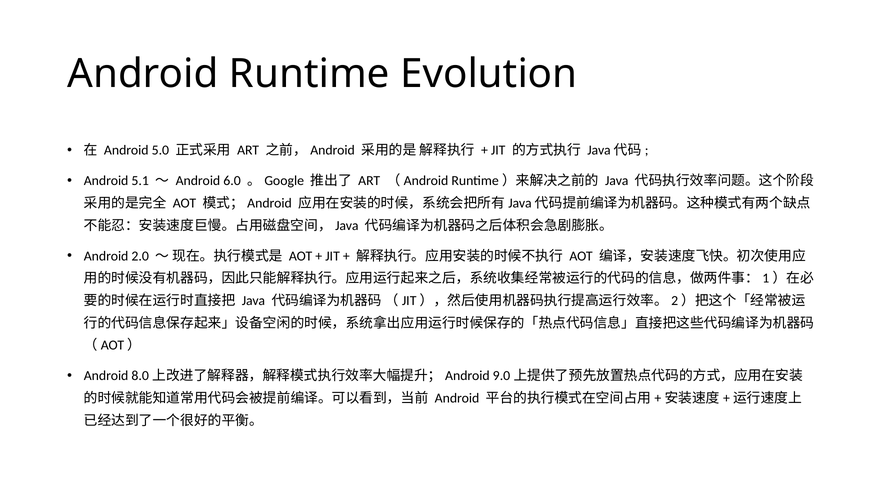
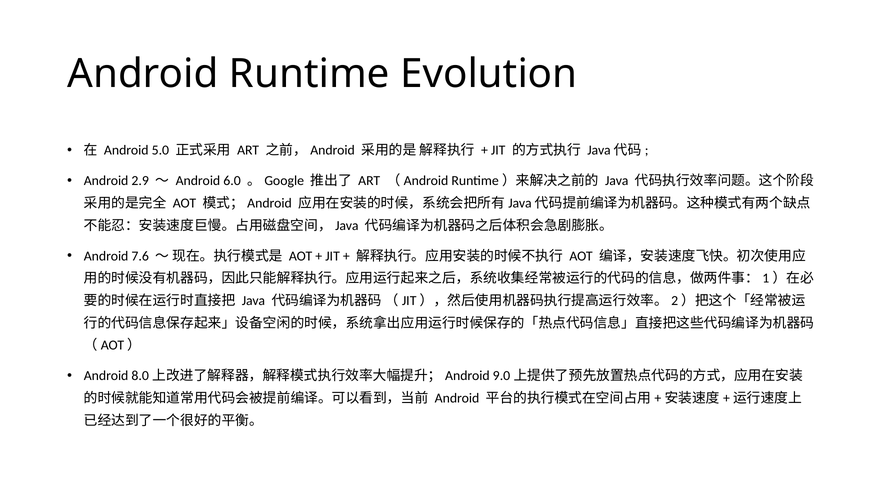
5.1: 5.1 -> 2.9
2.0: 2.0 -> 7.6
